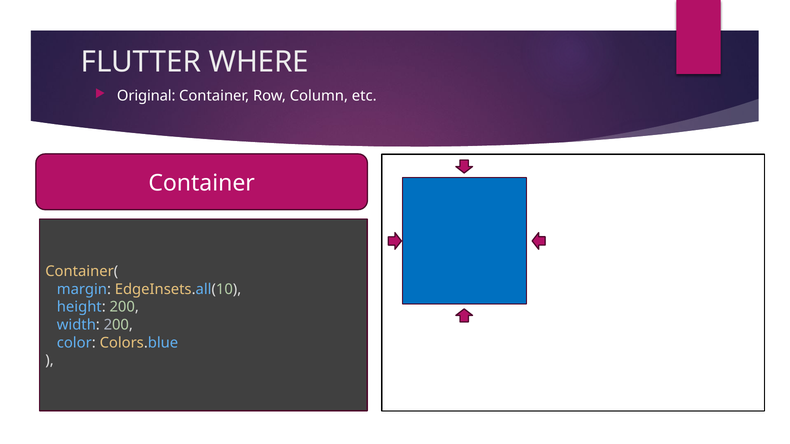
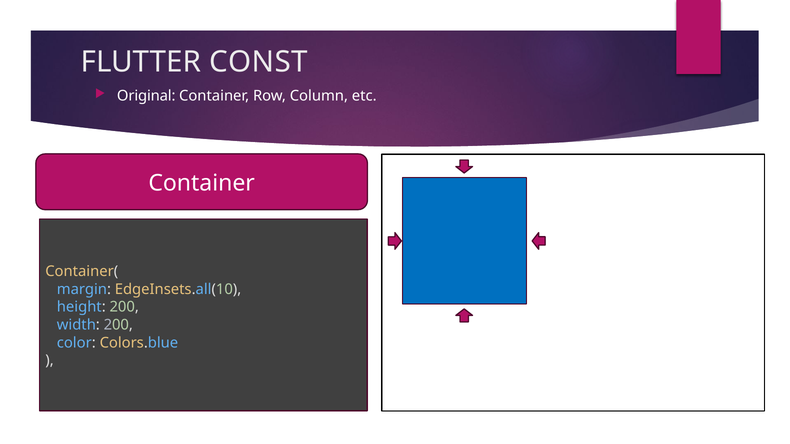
WHERE: WHERE -> CONST
